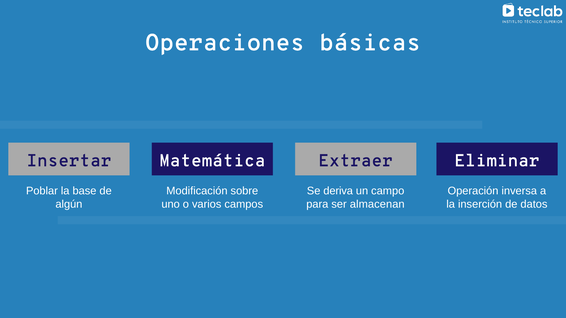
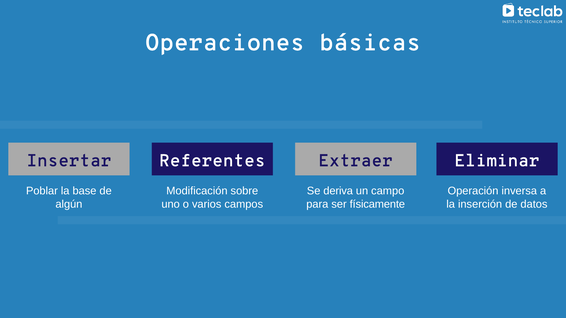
Matemática: Matemática -> Referentes
almacenan: almacenan -> físicamente
